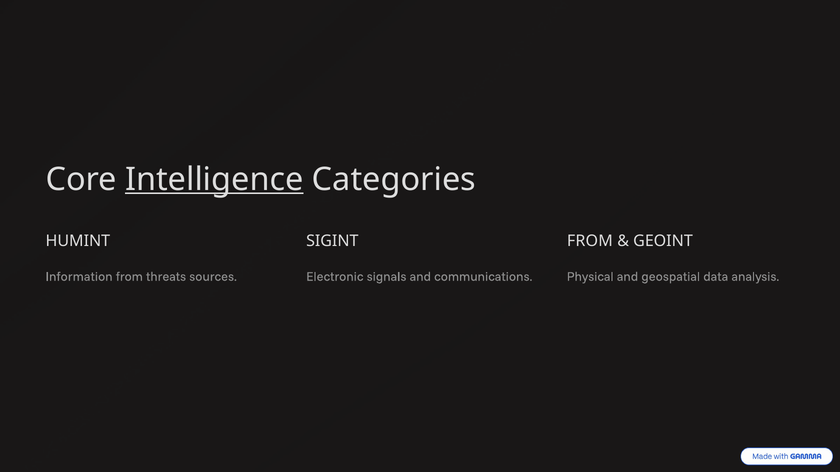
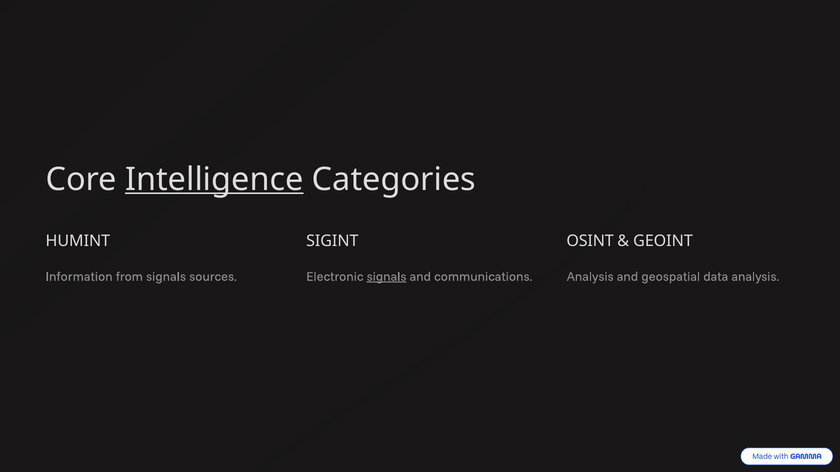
FROM at (590, 241): FROM -> OSINT
from threats: threats -> signals
signals at (387, 277) underline: none -> present
Physical at (590, 277): Physical -> Analysis
